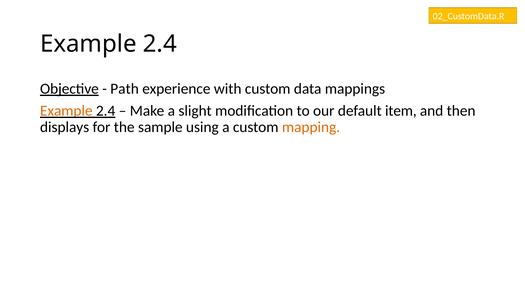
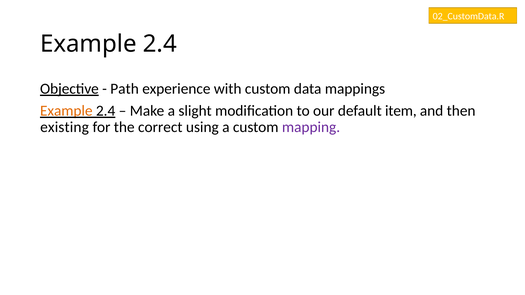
displays: displays -> existing
sample: sample -> correct
mapping colour: orange -> purple
